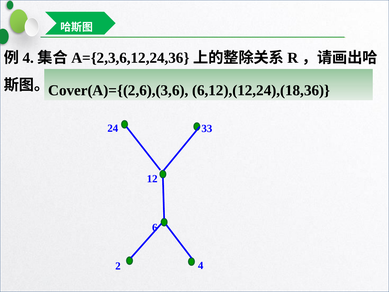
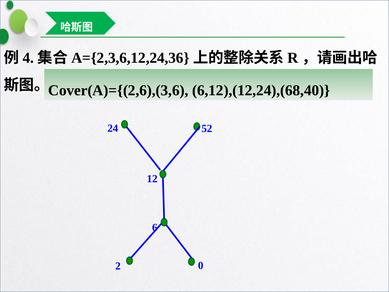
6,12),(12,24),(18,36: 6,12),(12,24),(18,36 -> 6,12),(12,24),(68,40
33: 33 -> 52
2 4: 4 -> 0
